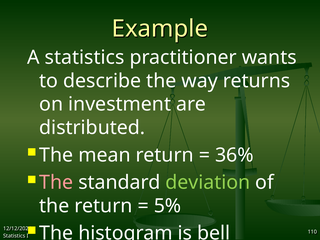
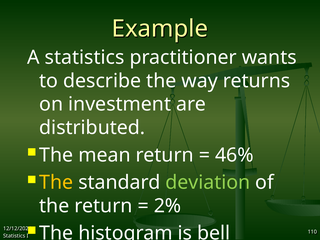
36%: 36% -> 46%
The at (56, 182) colour: pink -> yellow
5%: 5% -> 2%
